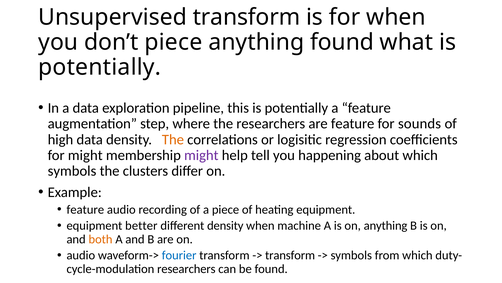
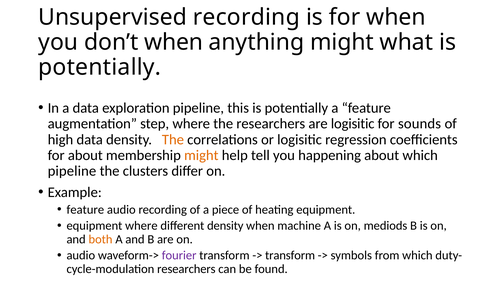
Unsupervised transform: transform -> recording
don’t piece: piece -> when
anything found: found -> might
are feature: feature -> logisitic
for might: might -> about
might at (201, 155) colour: purple -> orange
symbols at (72, 171): symbols -> pipeline
equipment better: better -> where
on anything: anything -> mediods
fourier colour: blue -> purple
